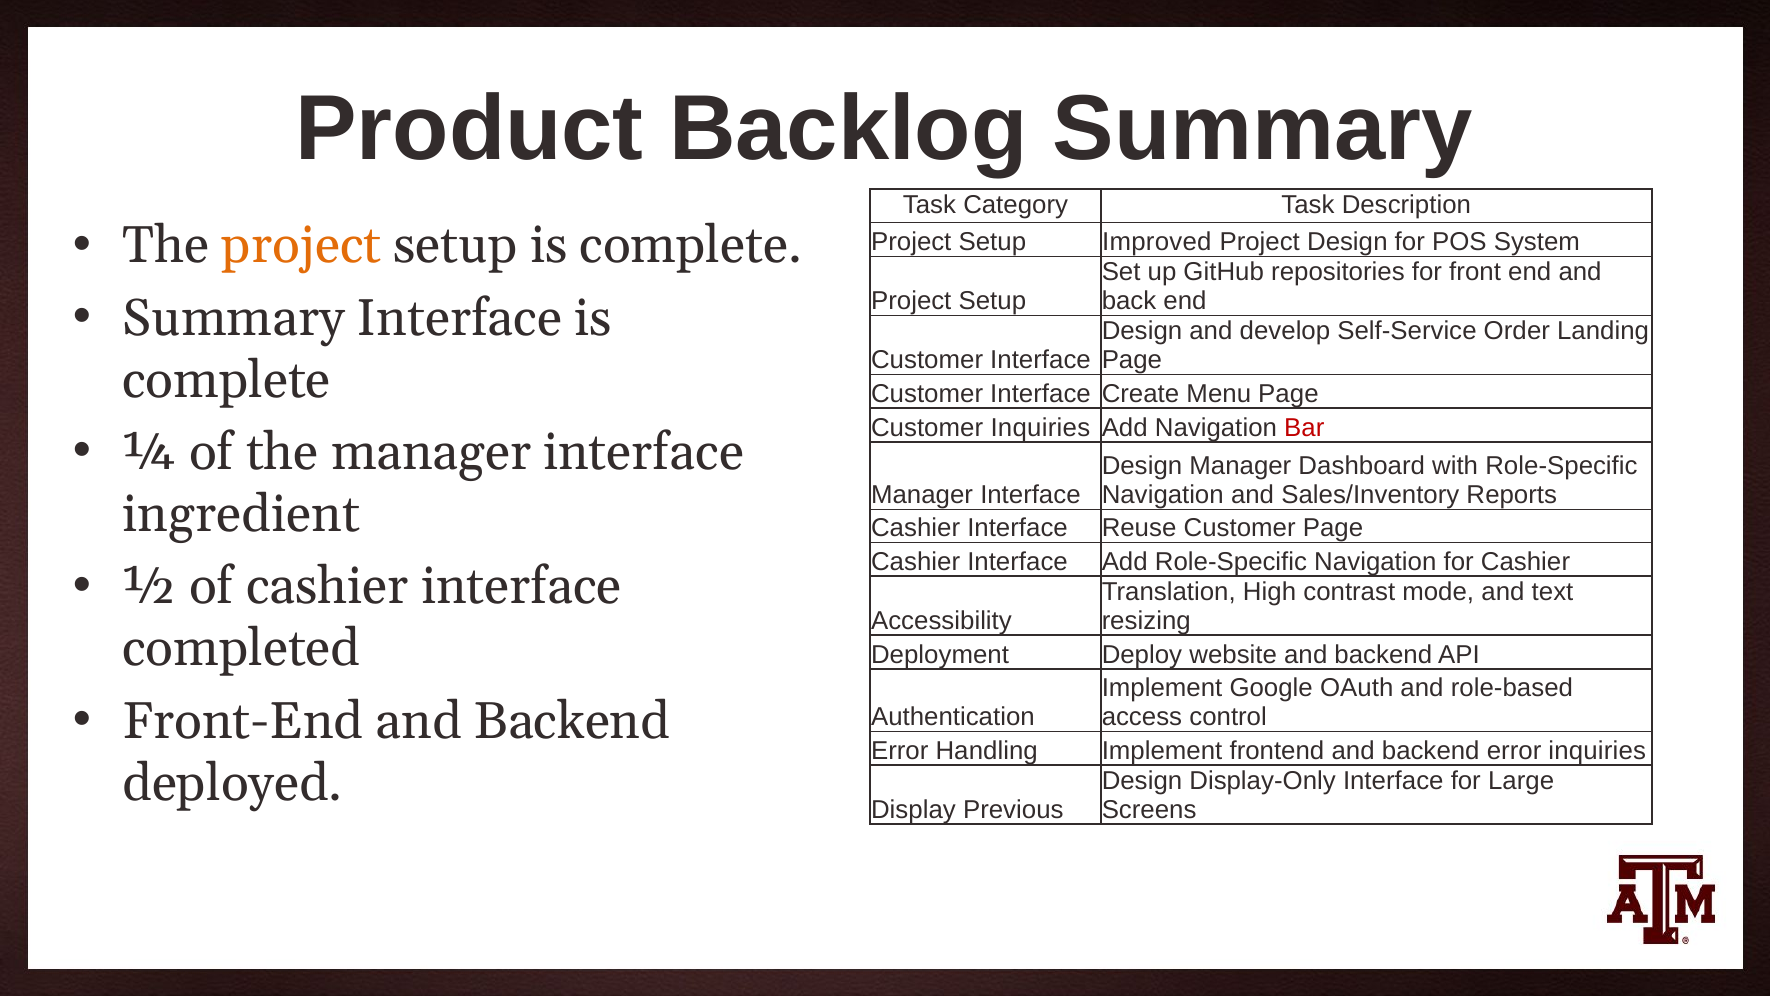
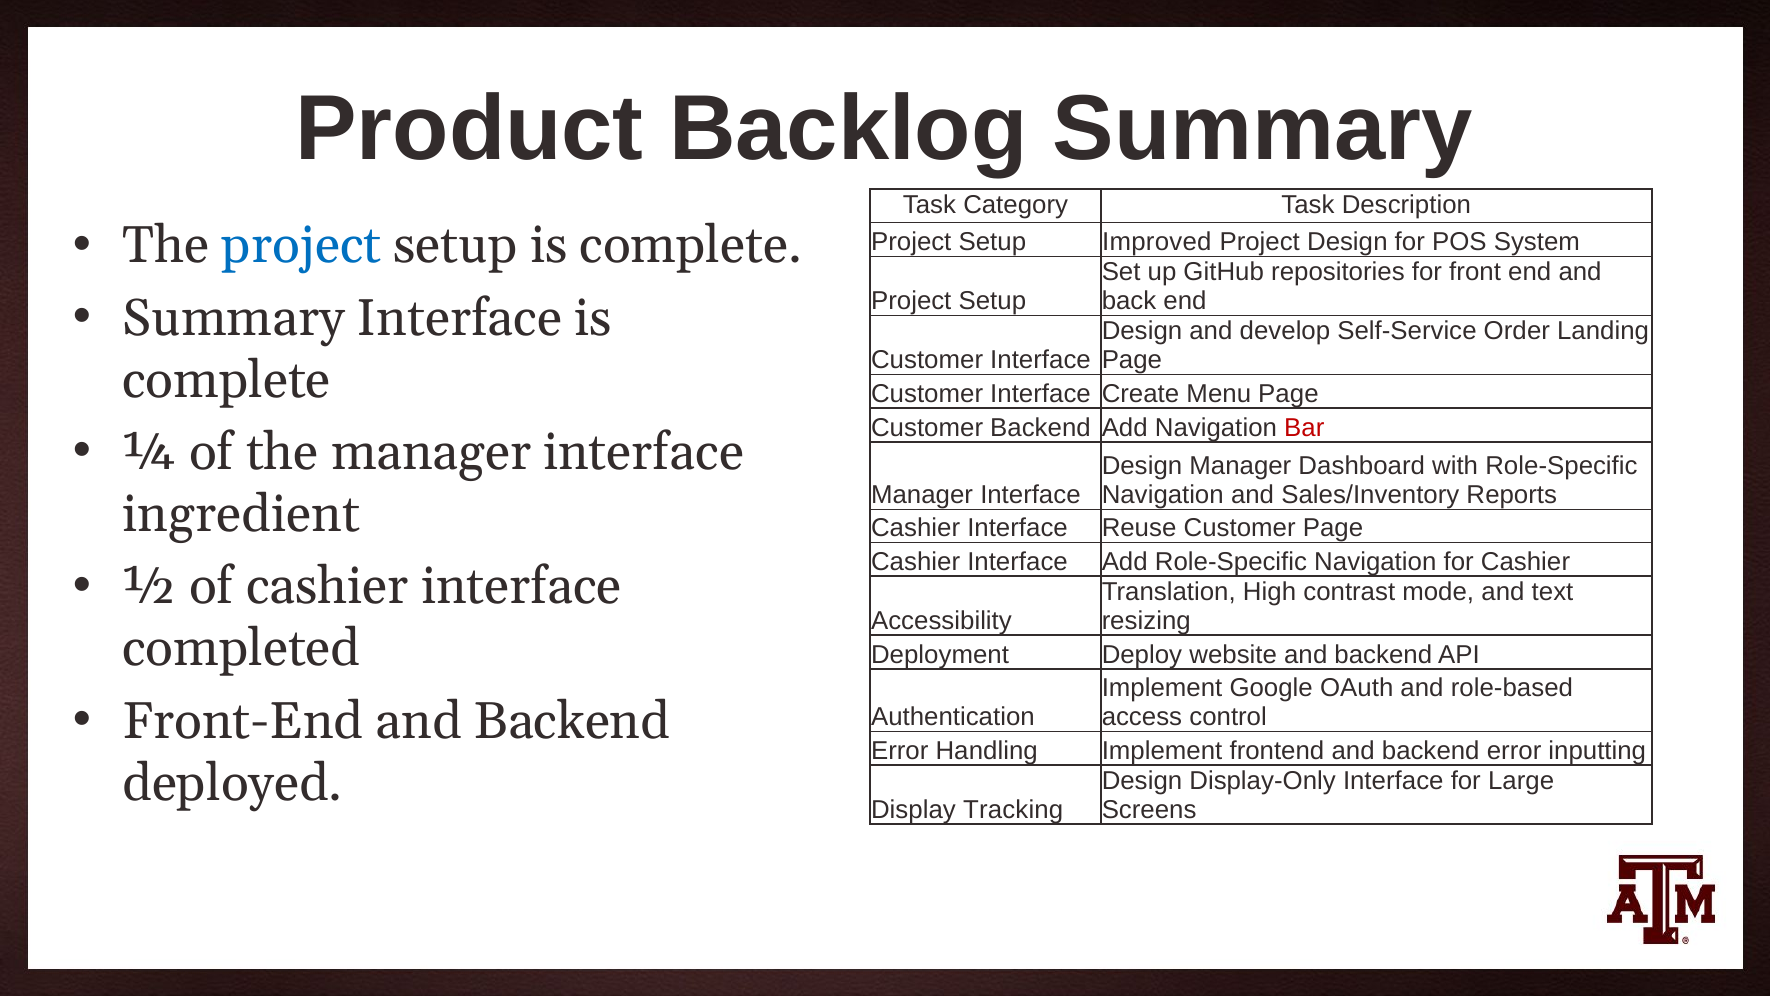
project at (302, 246) colour: orange -> blue
Customer Inquiries: Inquiries -> Backend
error inquiries: inquiries -> inputting
Previous: Previous -> Tracking
